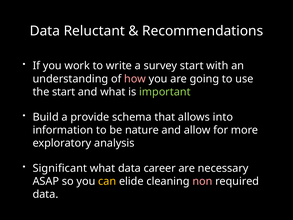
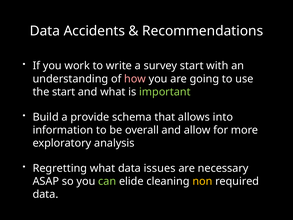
Reluctant: Reluctant -> Accidents
nature: nature -> overall
Significant: Significant -> Regretting
career: career -> issues
can colour: yellow -> light green
non colour: pink -> yellow
